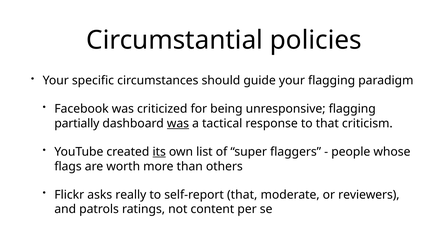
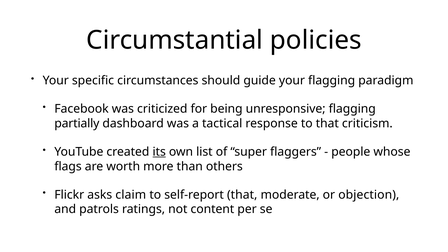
was at (178, 123) underline: present -> none
really: really -> claim
reviewers: reviewers -> objection
